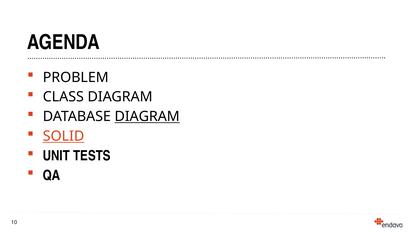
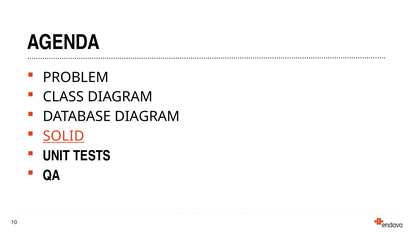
DIAGRAM at (147, 117) underline: present -> none
